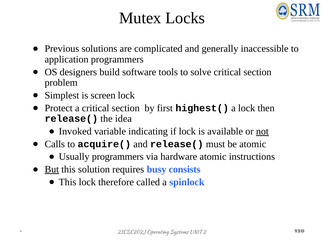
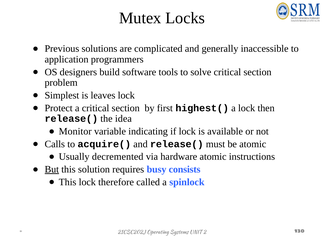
screen: screen -> leaves
Invoked: Invoked -> Monitor
not underline: present -> none
Usually programmers: programmers -> decremented
